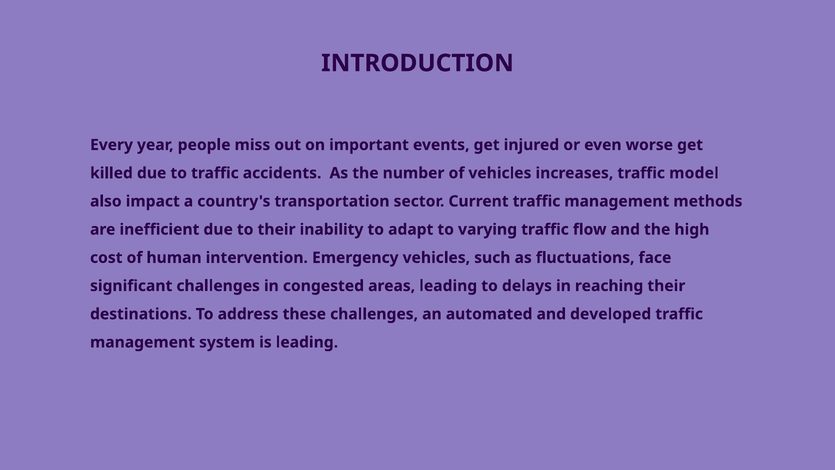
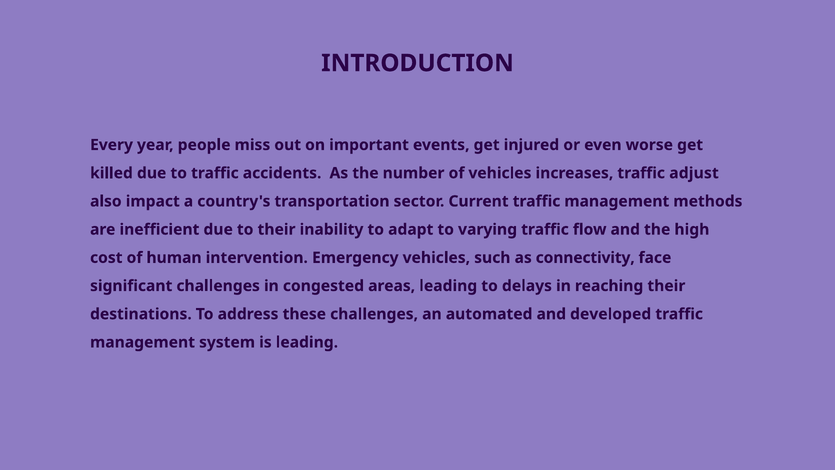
model: model -> adjust
fluctuations: fluctuations -> connectivity
